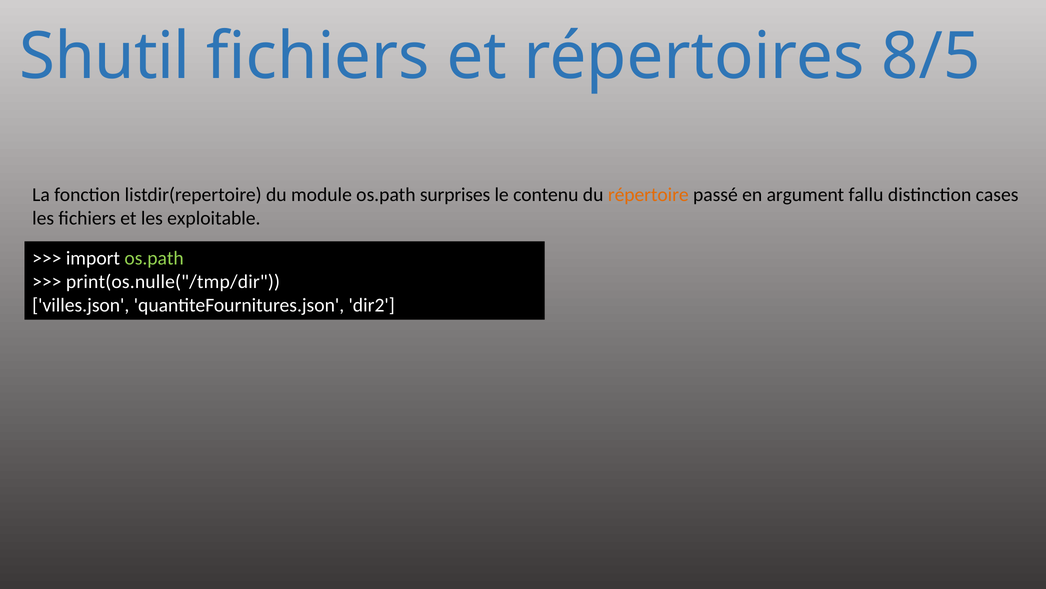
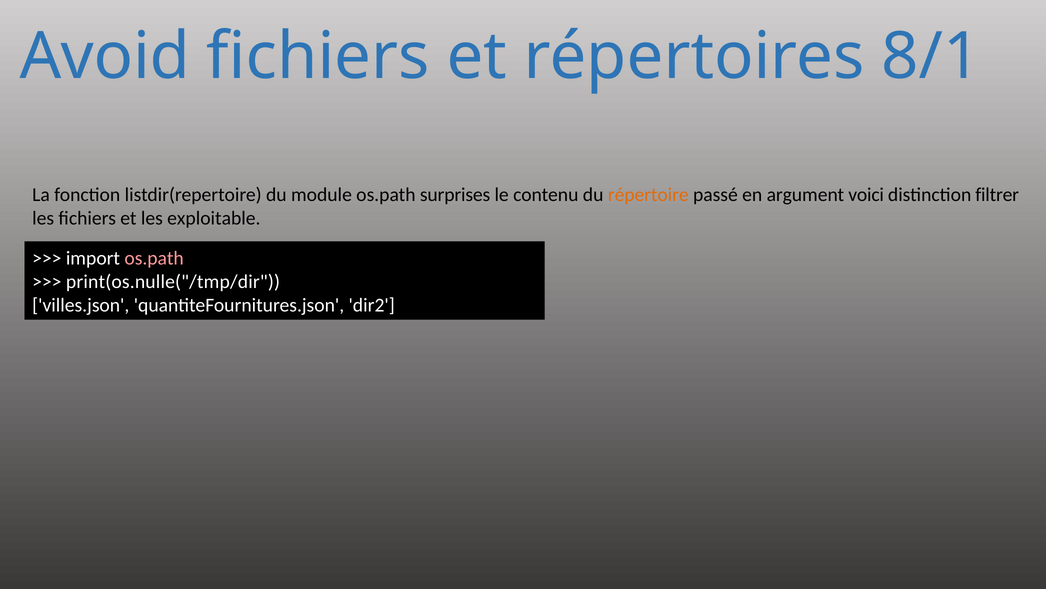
Shutil: Shutil -> Avoid
8/5: 8/5 -> 8/1
fallu: fallu -> voici
cases: cases -> filtrer
os.path at (154, 258) colour: light green -> pink
